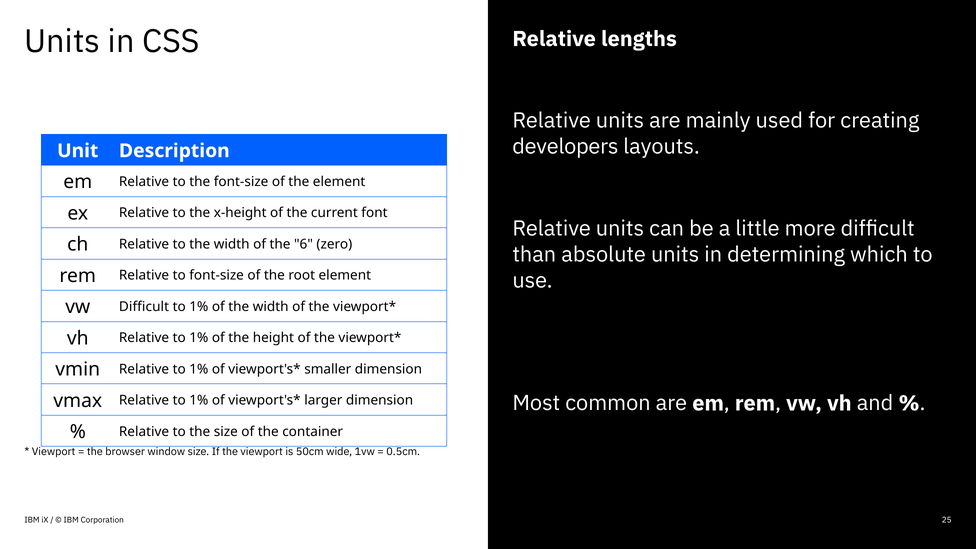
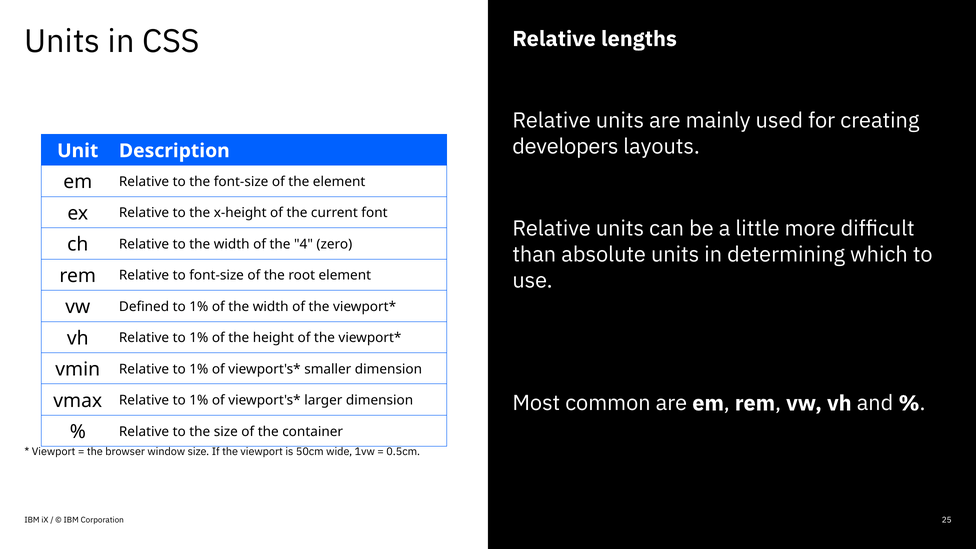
6: 6 -> 4
vw Difficult: Difficult -> Defined
